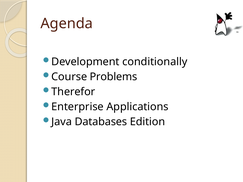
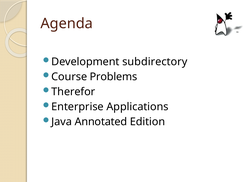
conditionally: conditionally -> subdirectory
Databases: Databases -> Annotated
